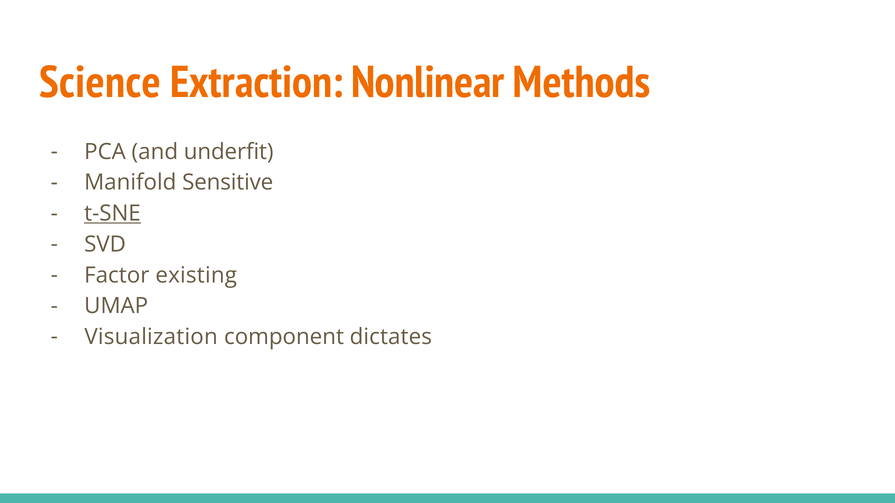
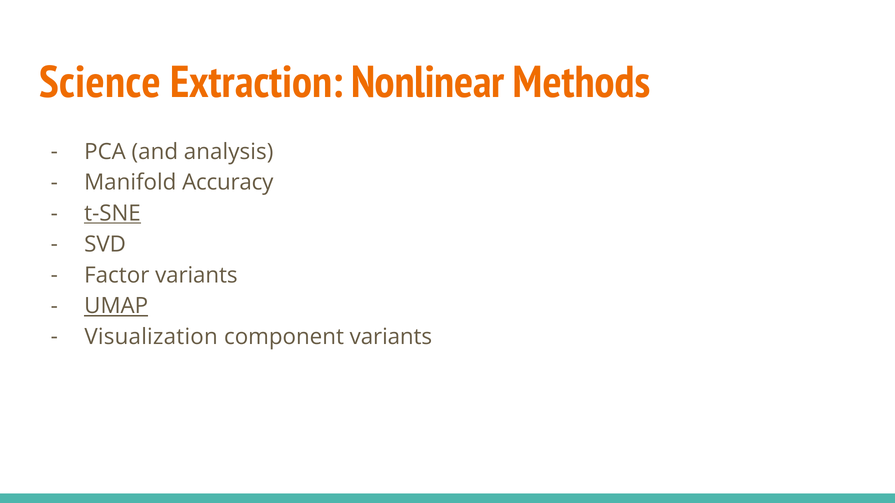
underfit: underfit -> analysis
Sensitive: Sensitive -> Accuracy
Factor existing: existing -> variants
UMAP underline: none -> present
component dictates: dictates -> variants
